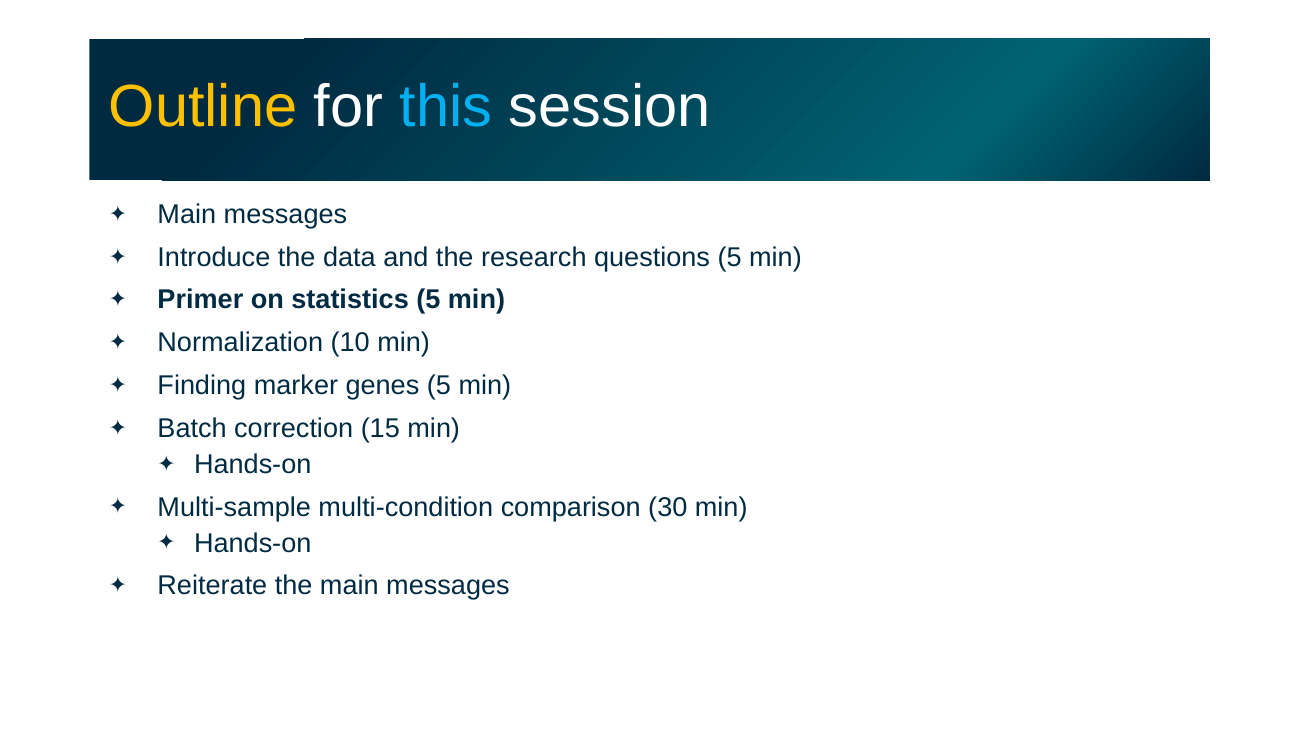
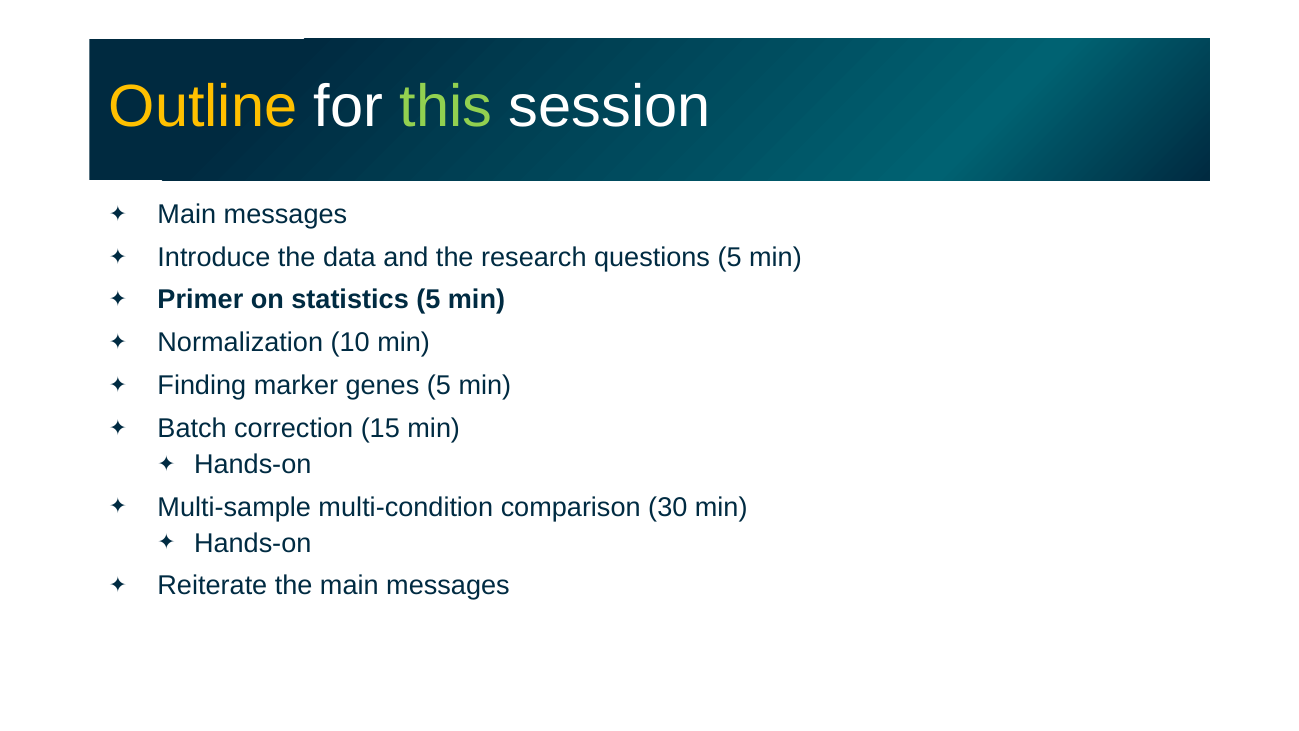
this colour: light blue -> light green
